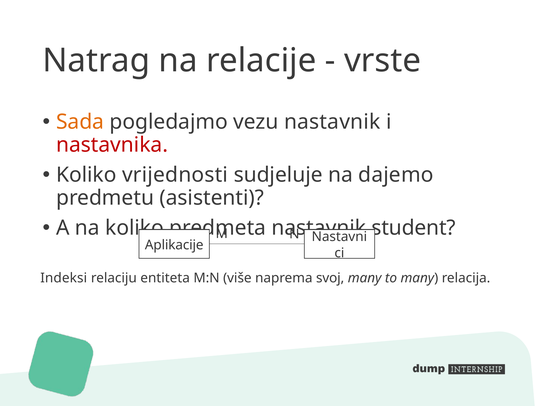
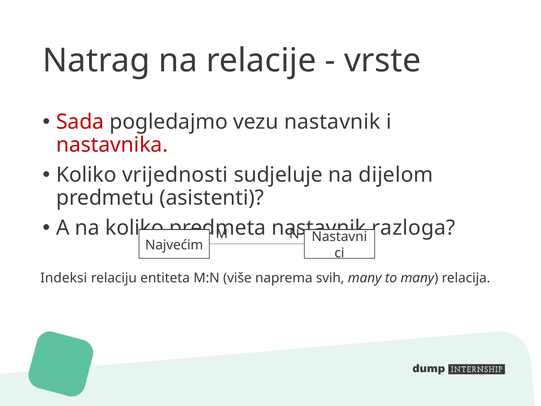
Sada colour: orange -> red
dajemo: dajemo -> dijelom
student: student -> razloga
Aplikacije: Aplikacije -> Najvećim
svoj: svoj -> svih
